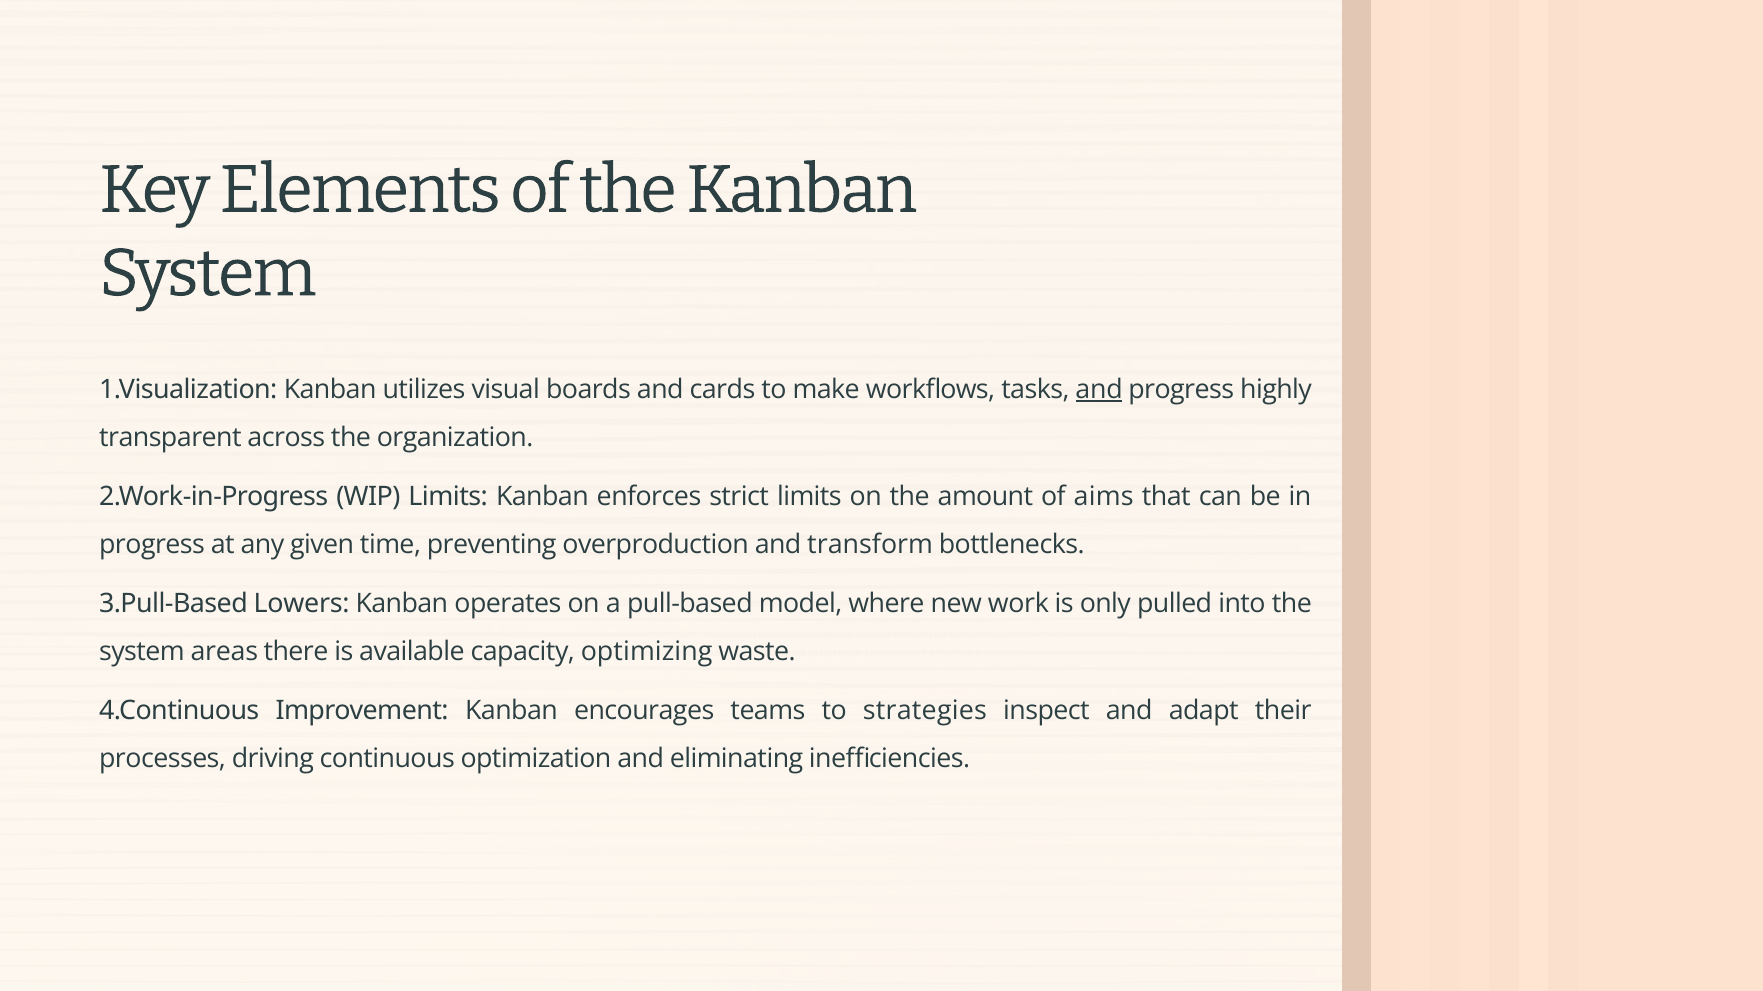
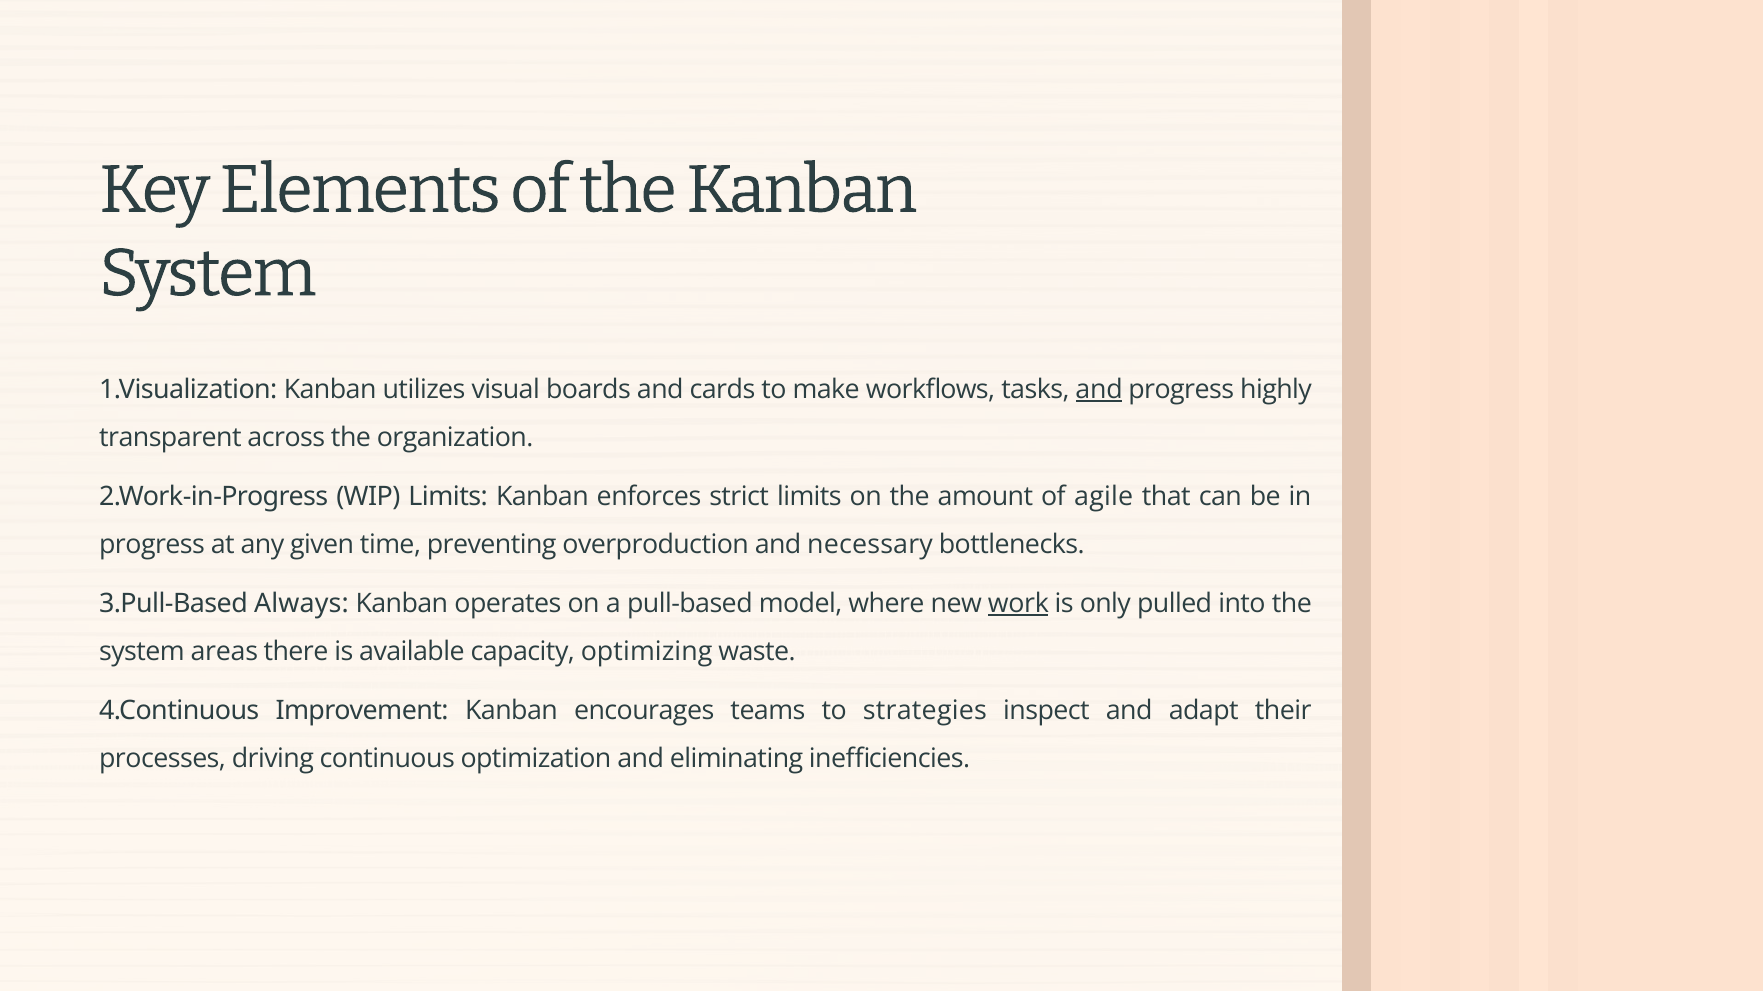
aims: aims -> agile
transform: transform -> necessary
Lowers: Lowers -> Always
work underline: none -> present
